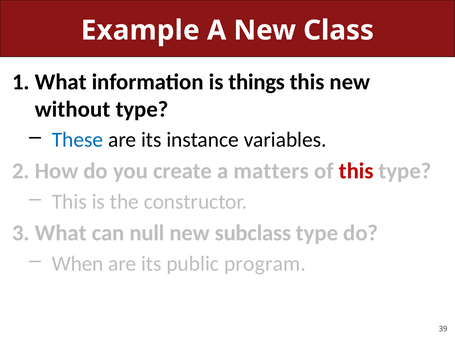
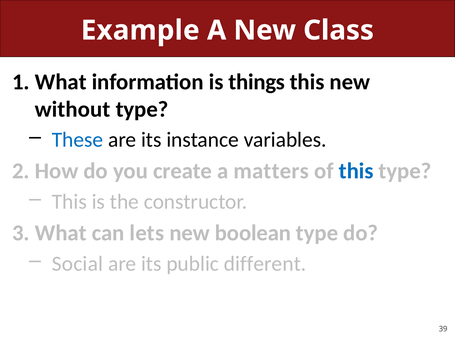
this at (356, 171) colour: red -> blue
null: null -> lets
subclass: subclass -> boolean
When: When -> Social
program: program -> different
